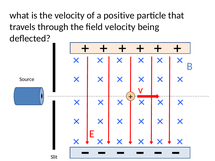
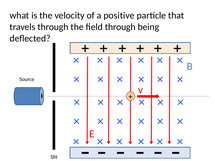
field velocity: velocity -> through
